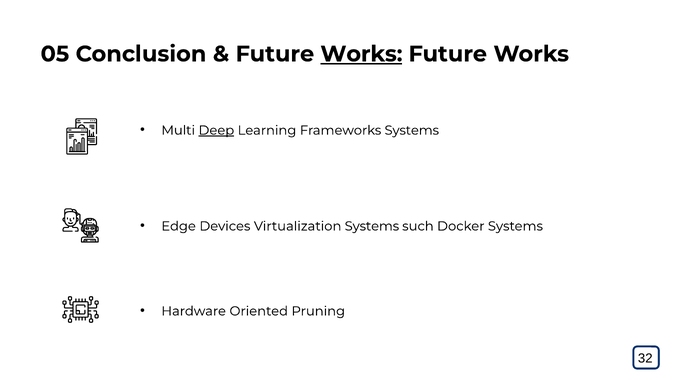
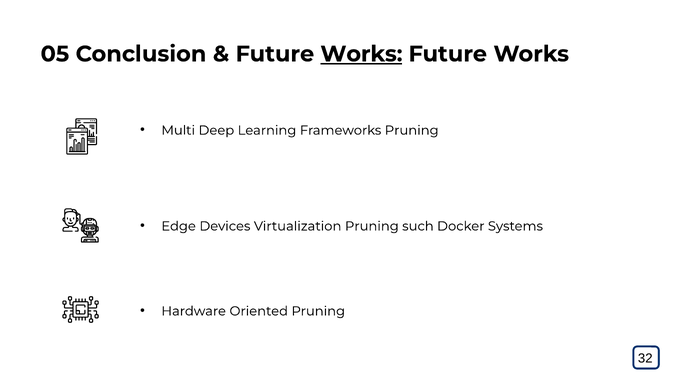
Deep underline: present -> none
Frameworks Systems: Systems -> Pruning
Virtualization Systems: Systems -> Pruning
